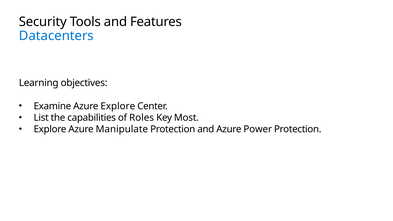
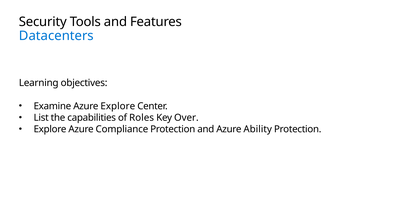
Most: Most -> Over
Manipulate: Manipulate -> Compliance
Power: Power -> Ability
